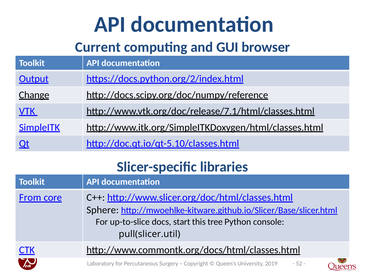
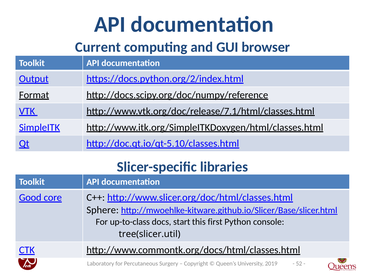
Change: Change -> Format
From: From -> Good
up-to-slice: up-to-slice -> up-to-class
tree: tree -> first
pull(slicer.util: pull(slicer.util -> tree(slicer.util
